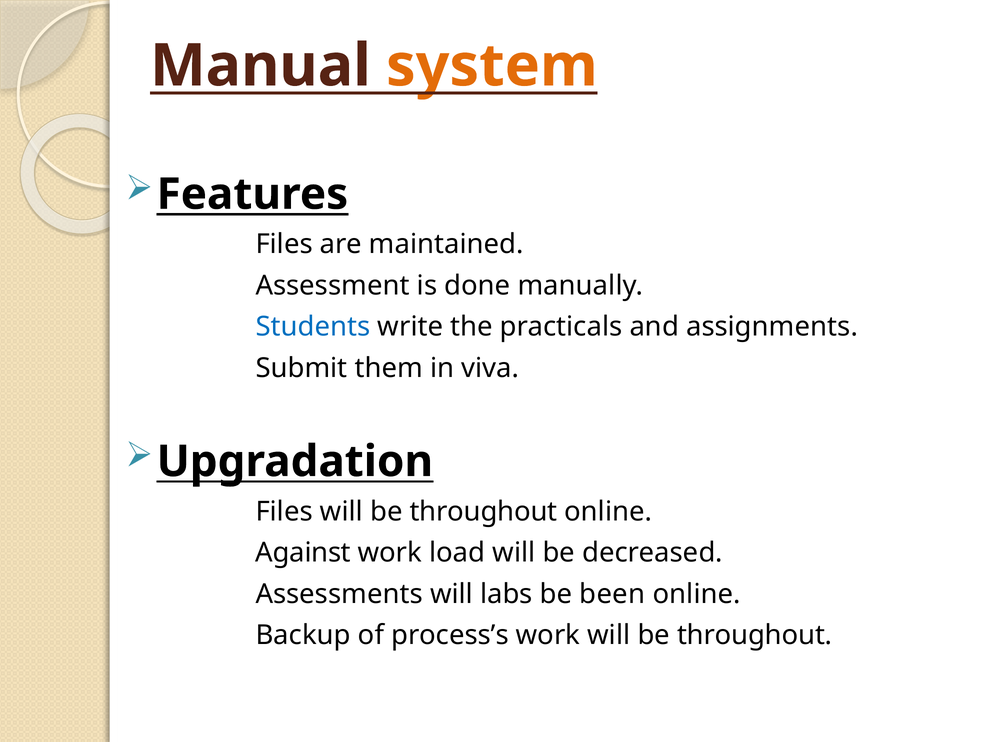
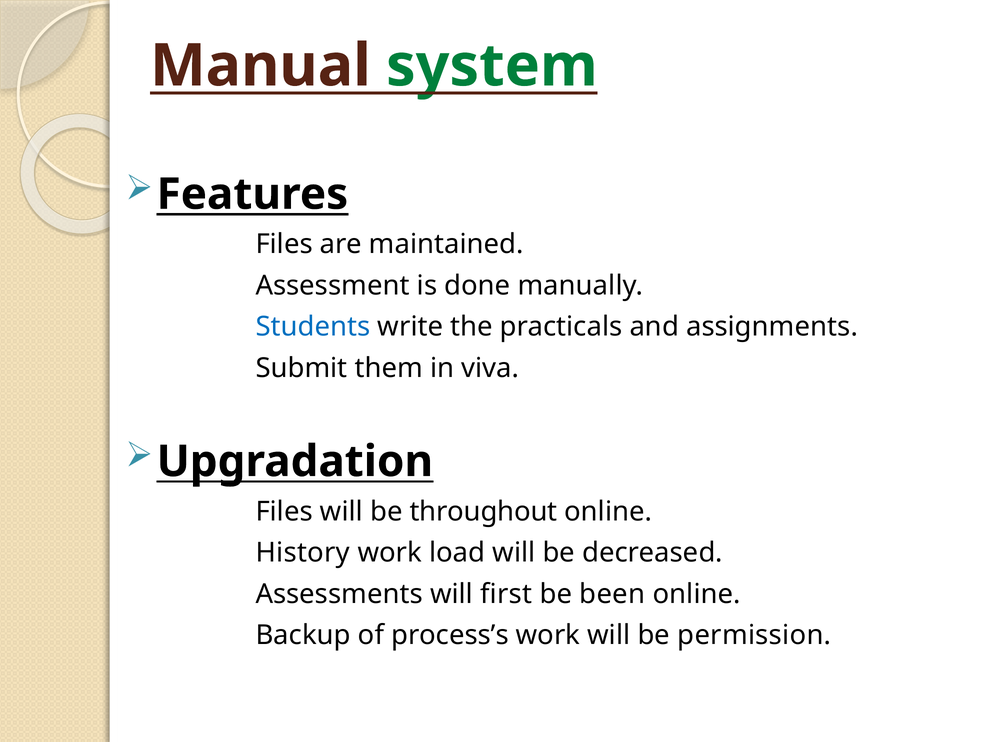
system colour: orange -> green
Against: Against -> History
labs: labs -> first
work will be throughout: throughout -> permission
